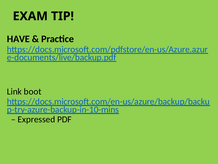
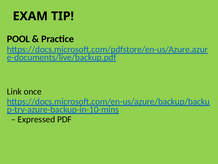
HAVE: HAVE -> POOL
boot: boot -> once
